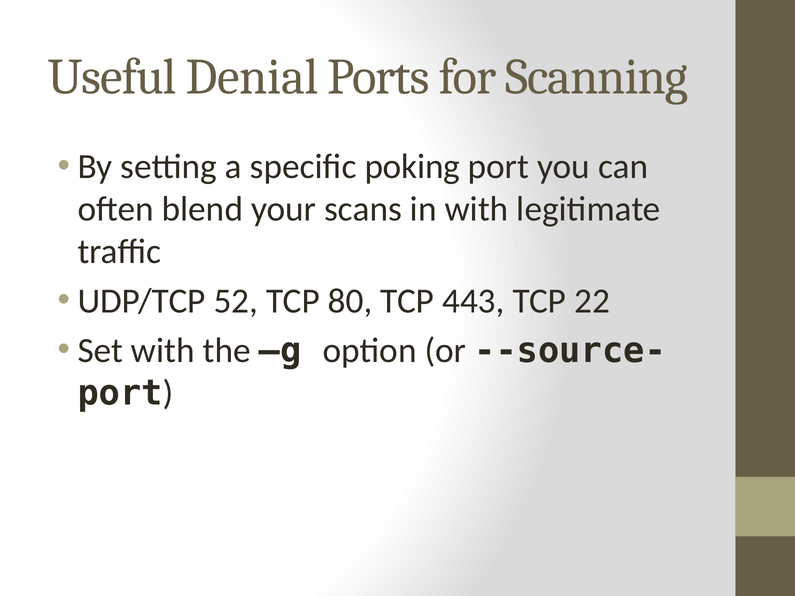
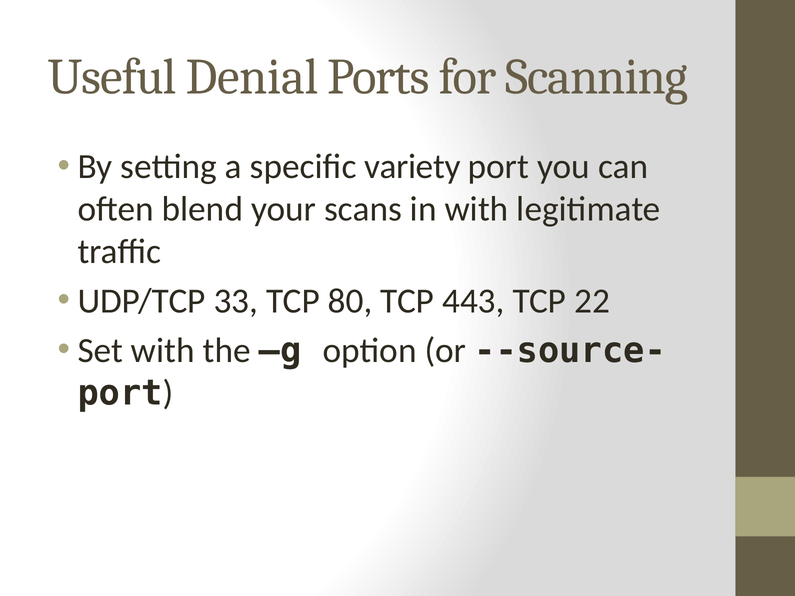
poking: poking -> variety
52: 52 -> 33
